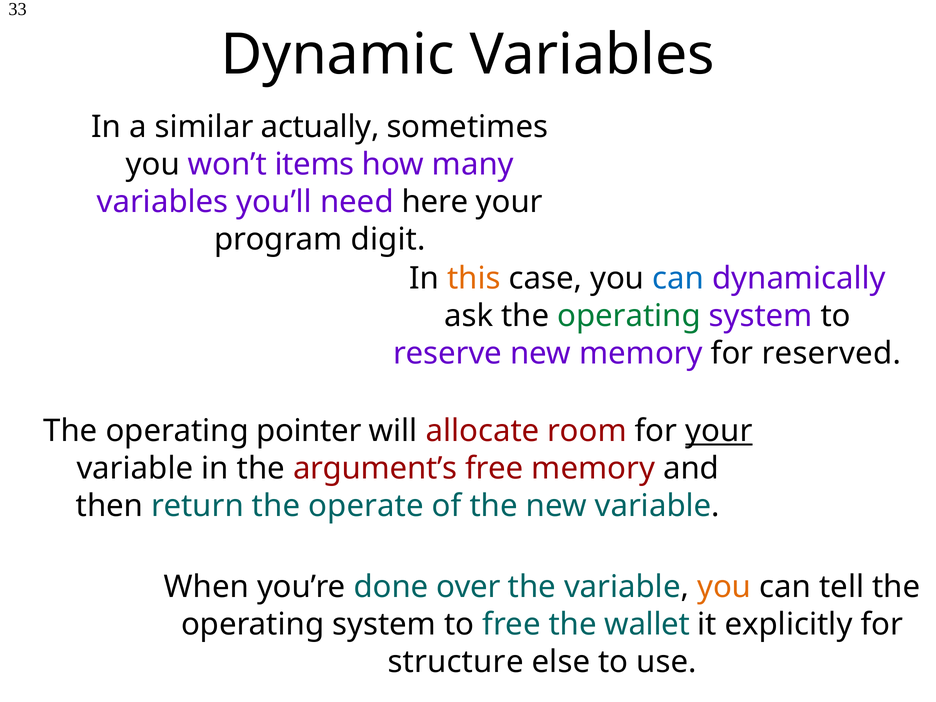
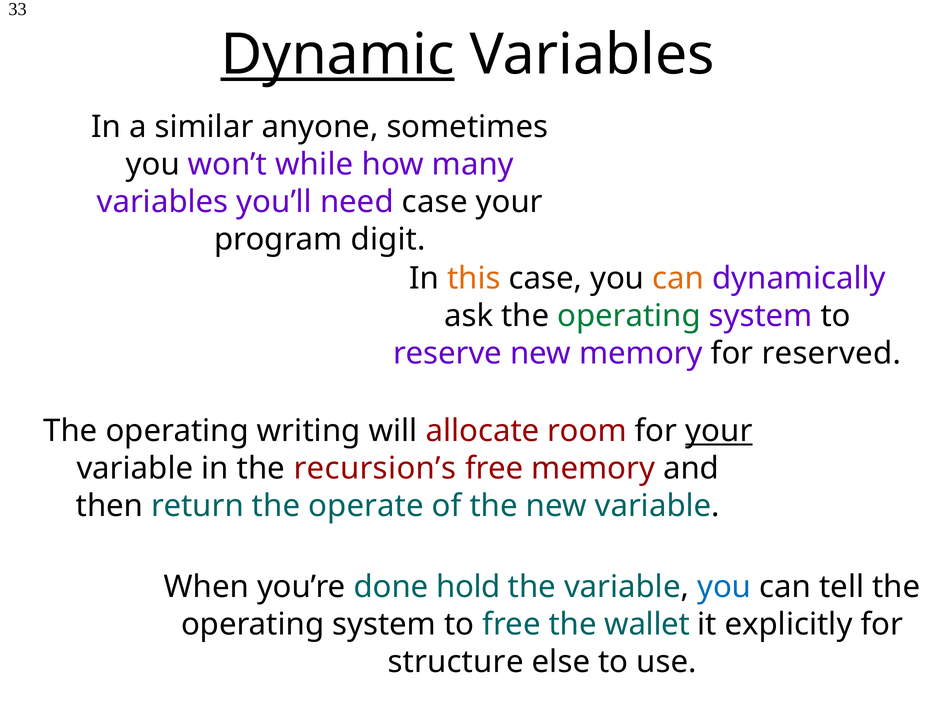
Dynamic underline: none -> present
actually: actually -> anyone
items: items -> while
need here: here -> case
can at (678, 278) colour: blue -> orange
pointer: pointer -> writing
argument’s: argument’s -> recursion’s
over: over -> hold
you at (724, 587) colour: orange -> blue
